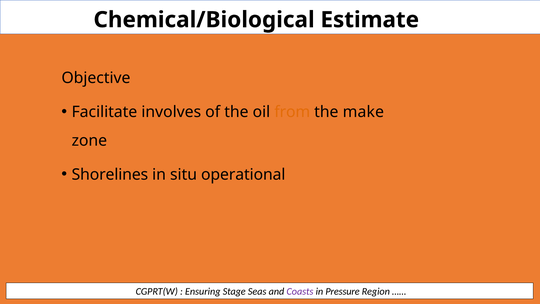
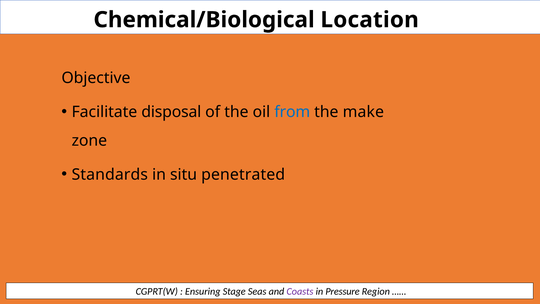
Estimate: Estimate -> Location
involves: involves -> disposal
from colour: orange -> blue
Shorelines: Shorelines -> Standards
operational: operational -> penetrated
